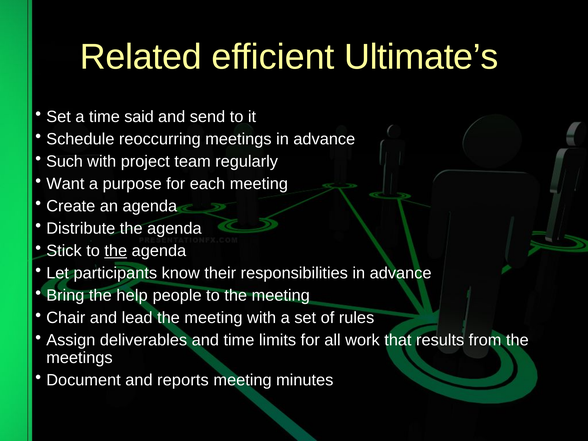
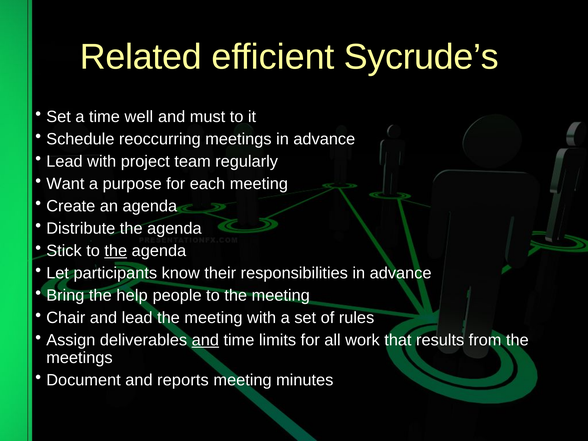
Ultimate’s: Ultimate’s -> Sycrude’s
said: said -> well
send: send -> must
Such at (65, 161): Such -> Lead
and at (205, 340) underline: none -> present
